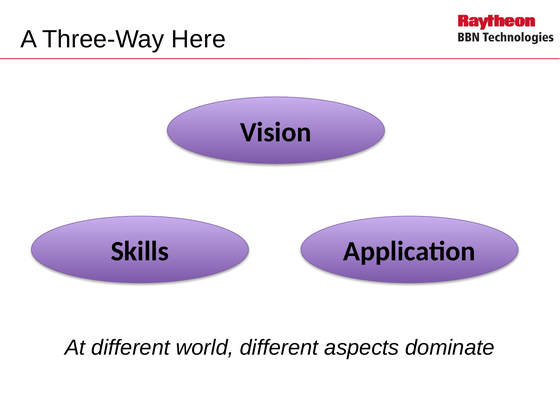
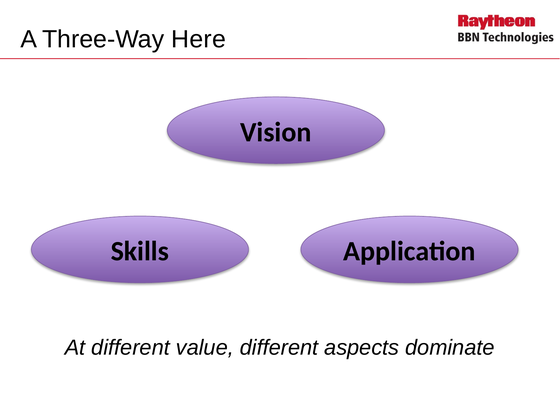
world: world -> value
